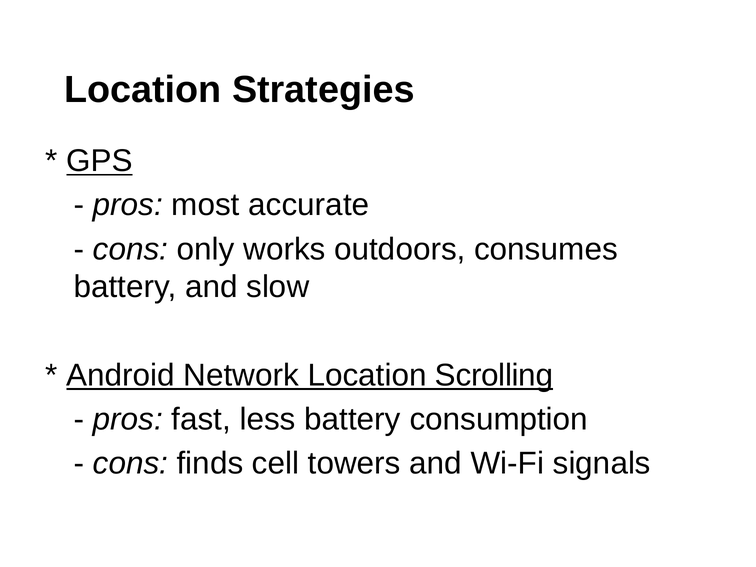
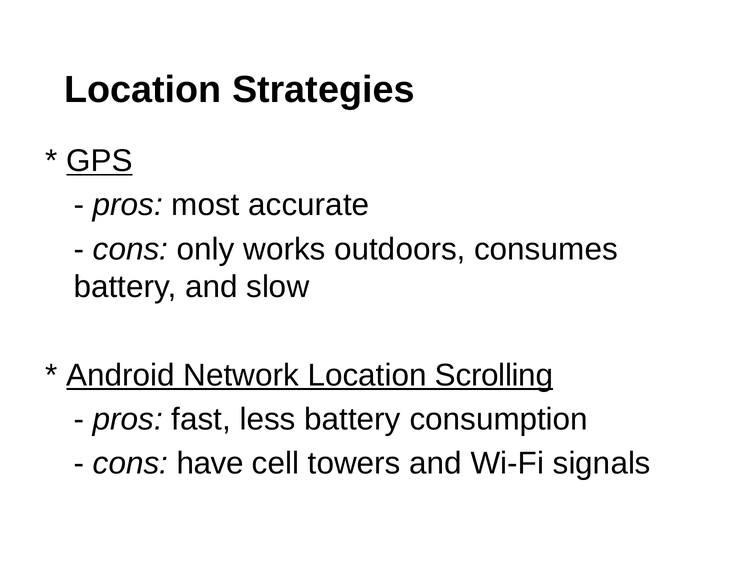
finds: finds -> have
